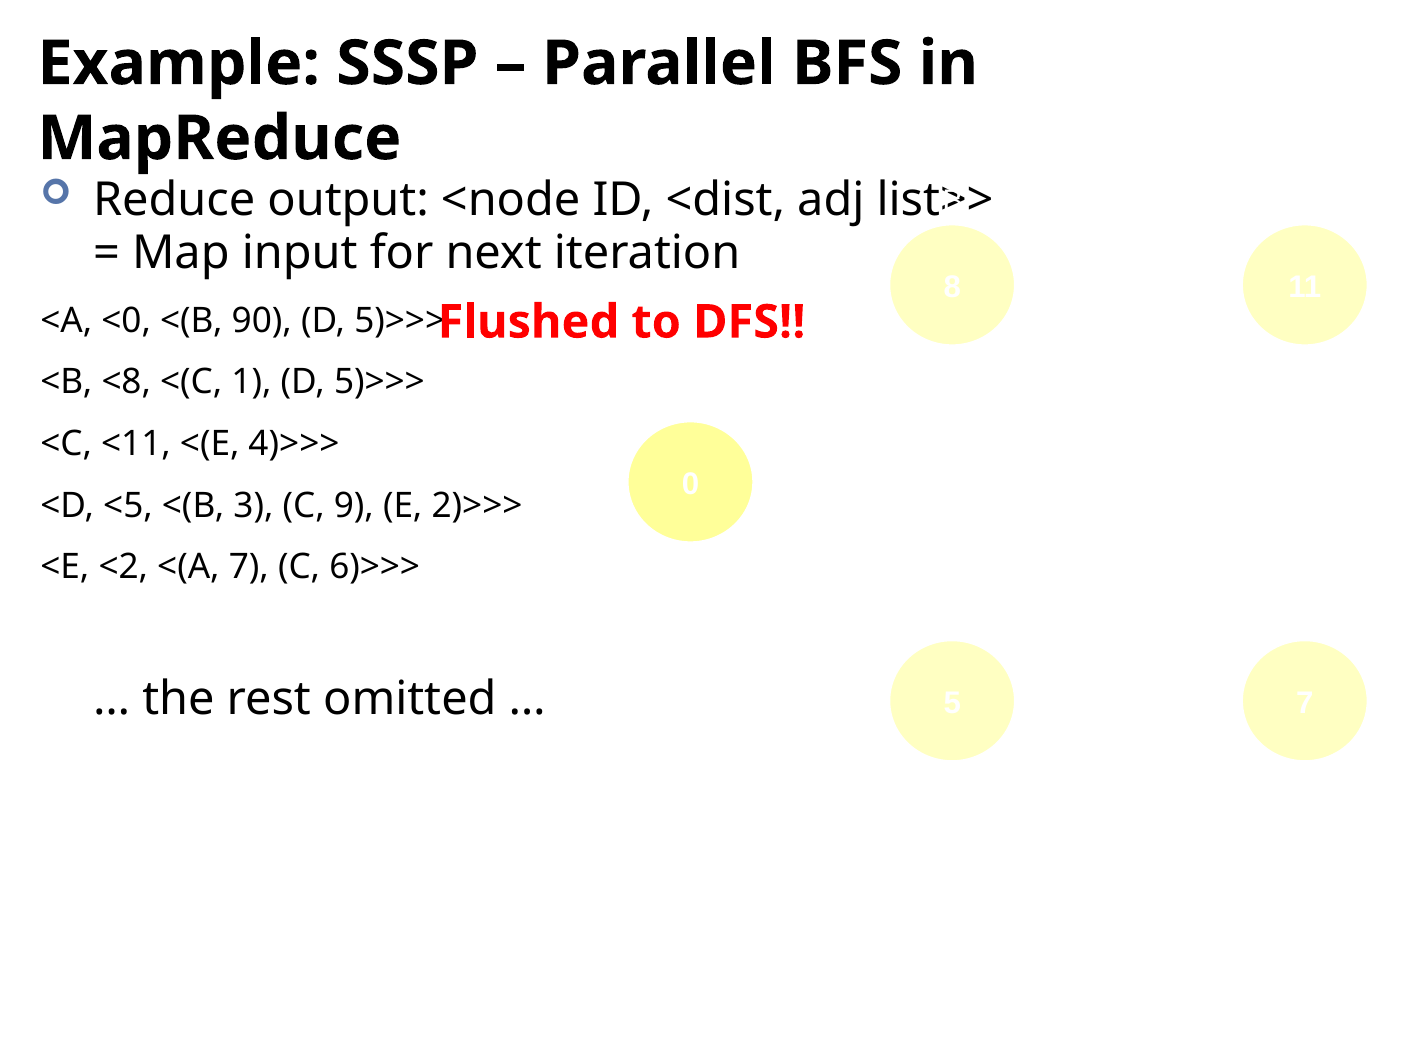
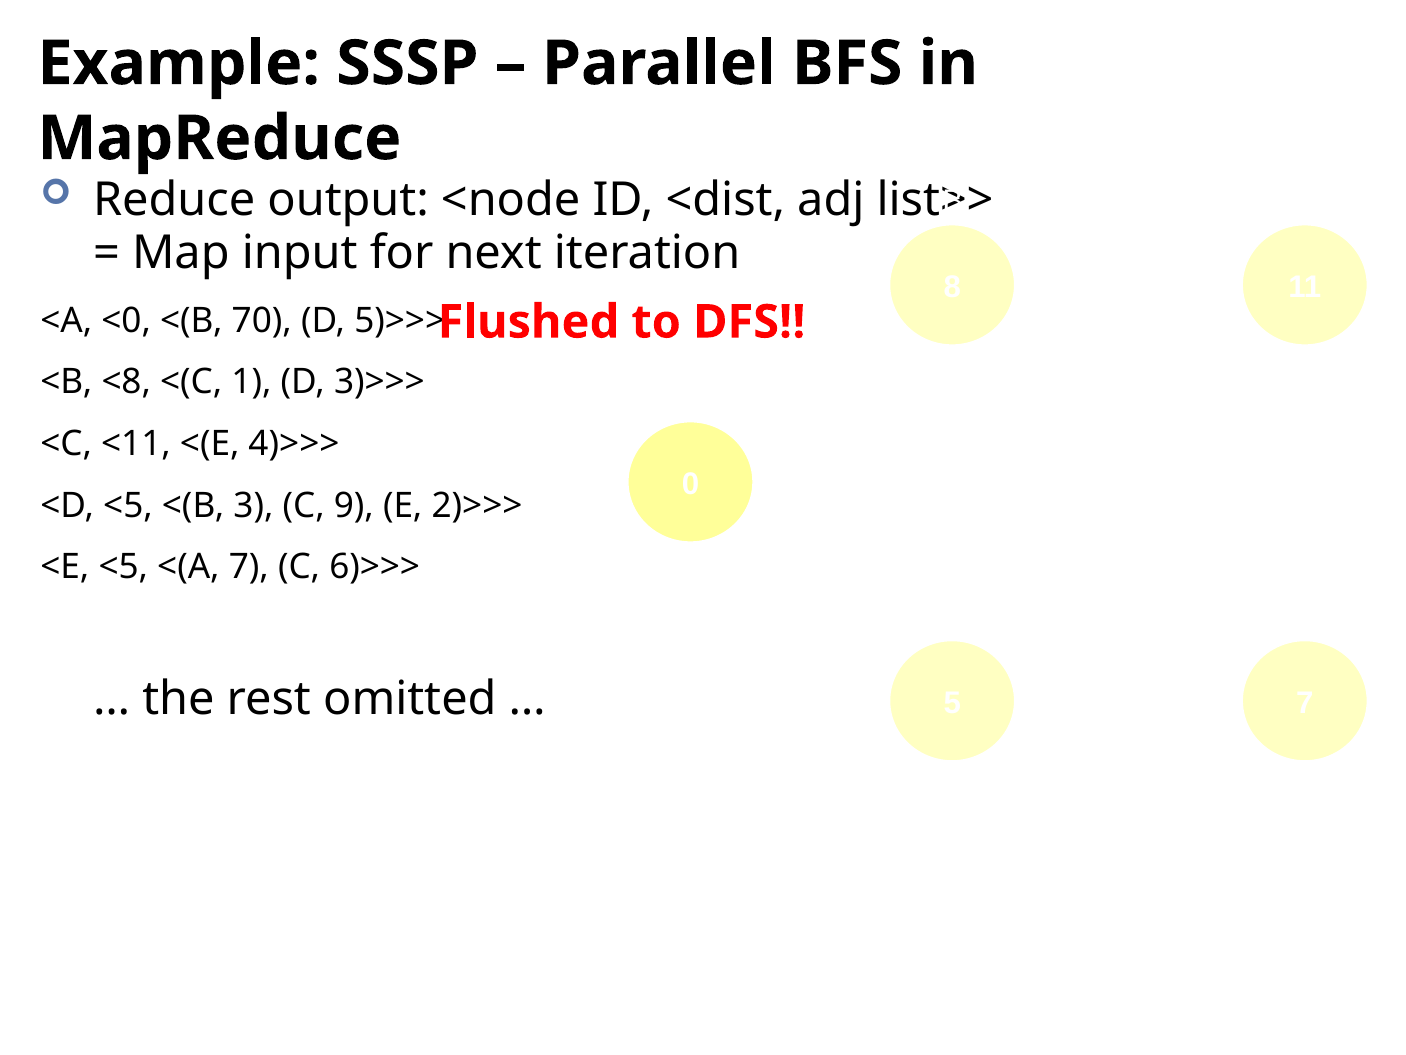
90: 90 -> 70
1 D 5)>>>: 5)>>> -> 3)>>>
<E <2: <2 -> <5
